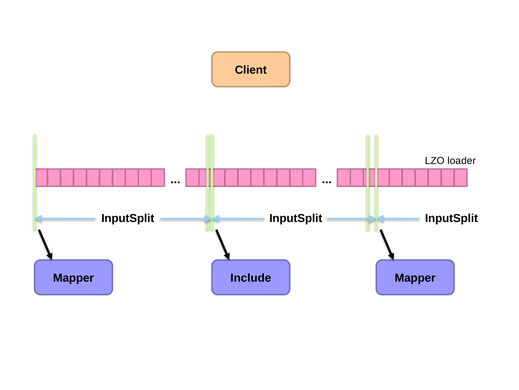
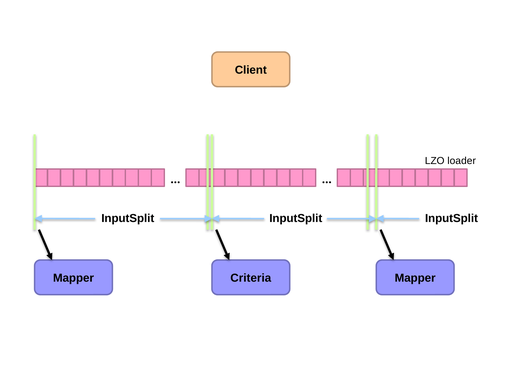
Include: Include -> Criteria
